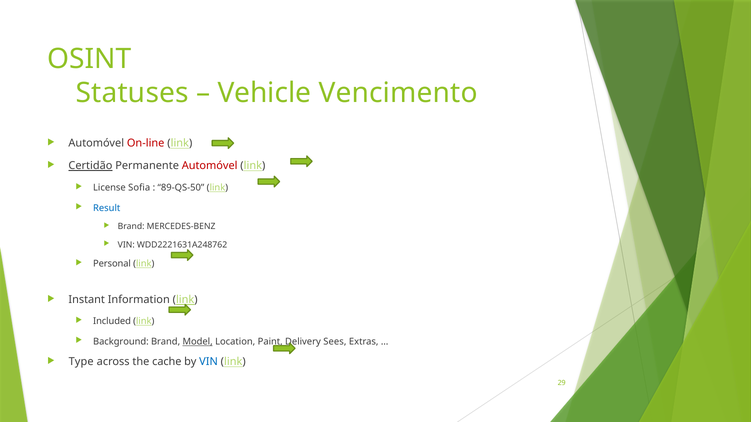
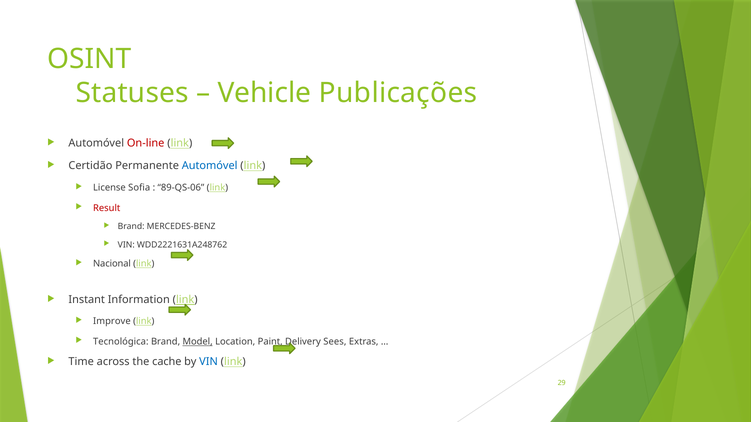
Vencimento: Vencimento -> Publicações
Certidão underline: present -> none
Automóvel at (210, 166) colour: red -> blue
89-QS-50: 89-QS-50 -> 89-QS-06
Result colour: blue -> red
Personal: Personal -> Nacional
Included: Included -> Improve
Background: Background -> Tecnológica
Type: Type -> Time
